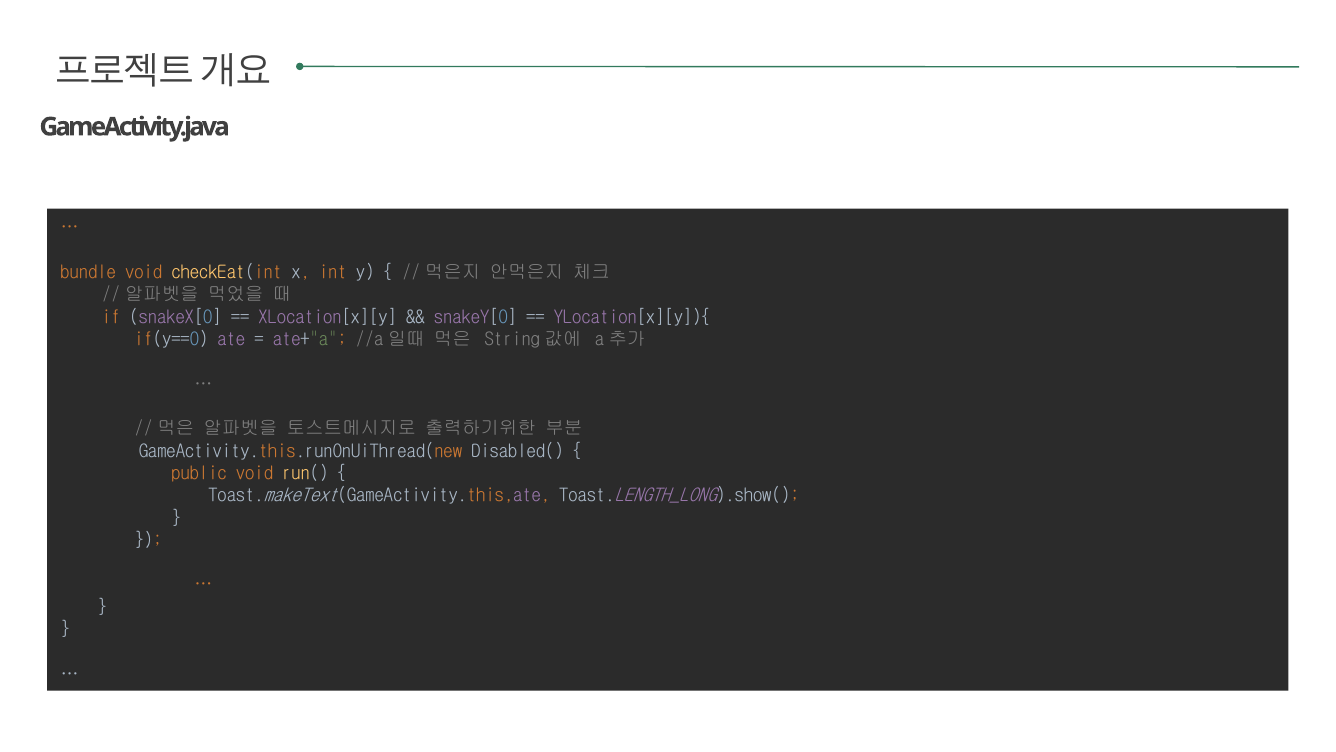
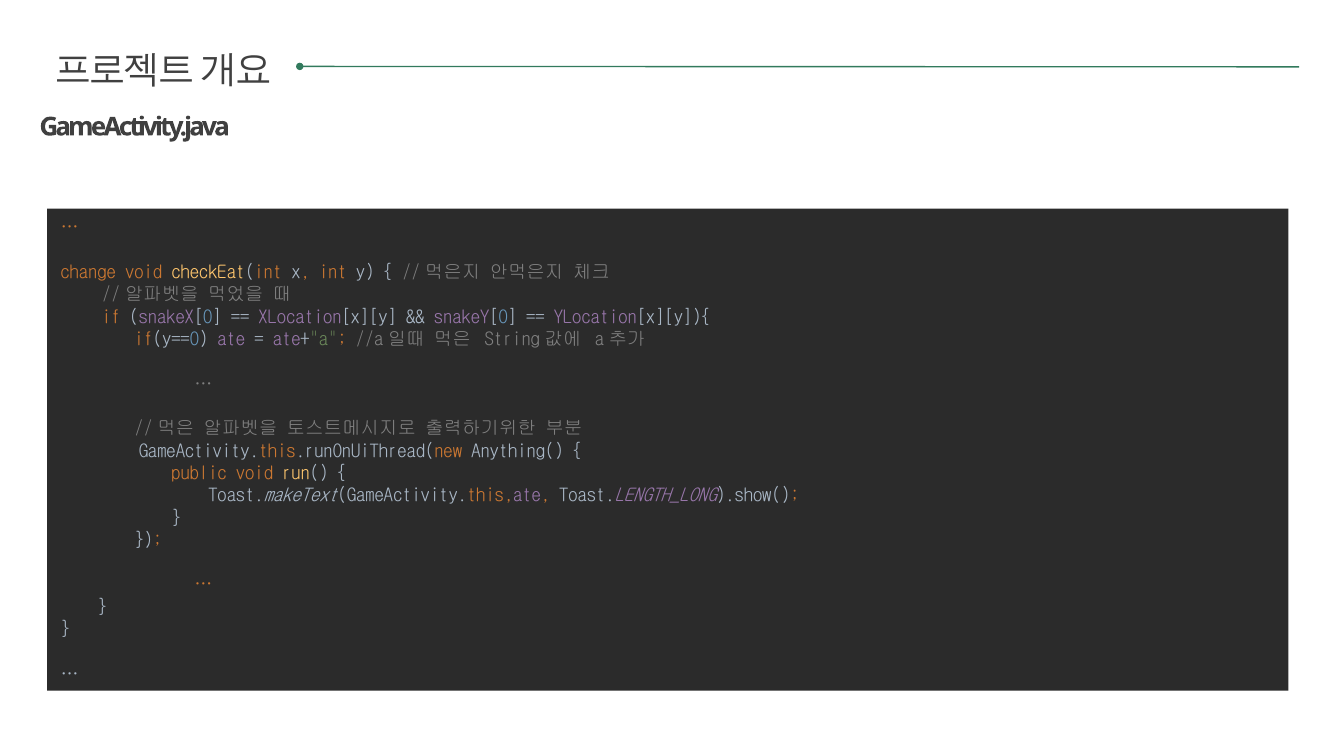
bundle: bundle -> change
Disabled(: Disabled( -> Anything(
